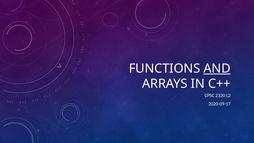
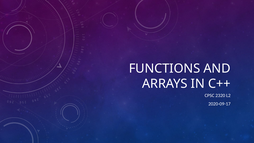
AND underline: present -> none
